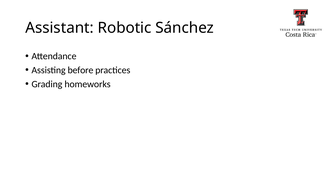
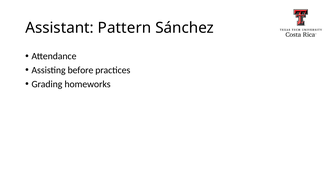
Robotic: Robotic -> Pattern
